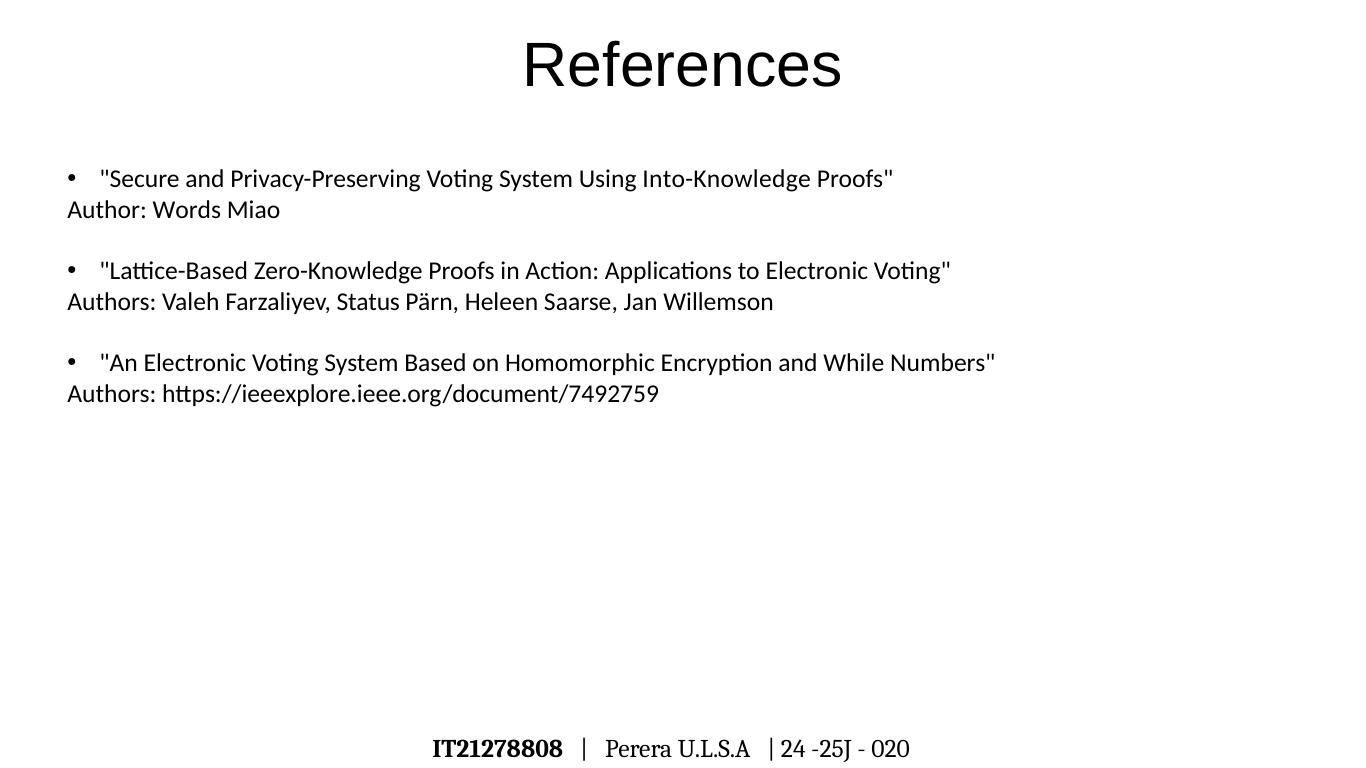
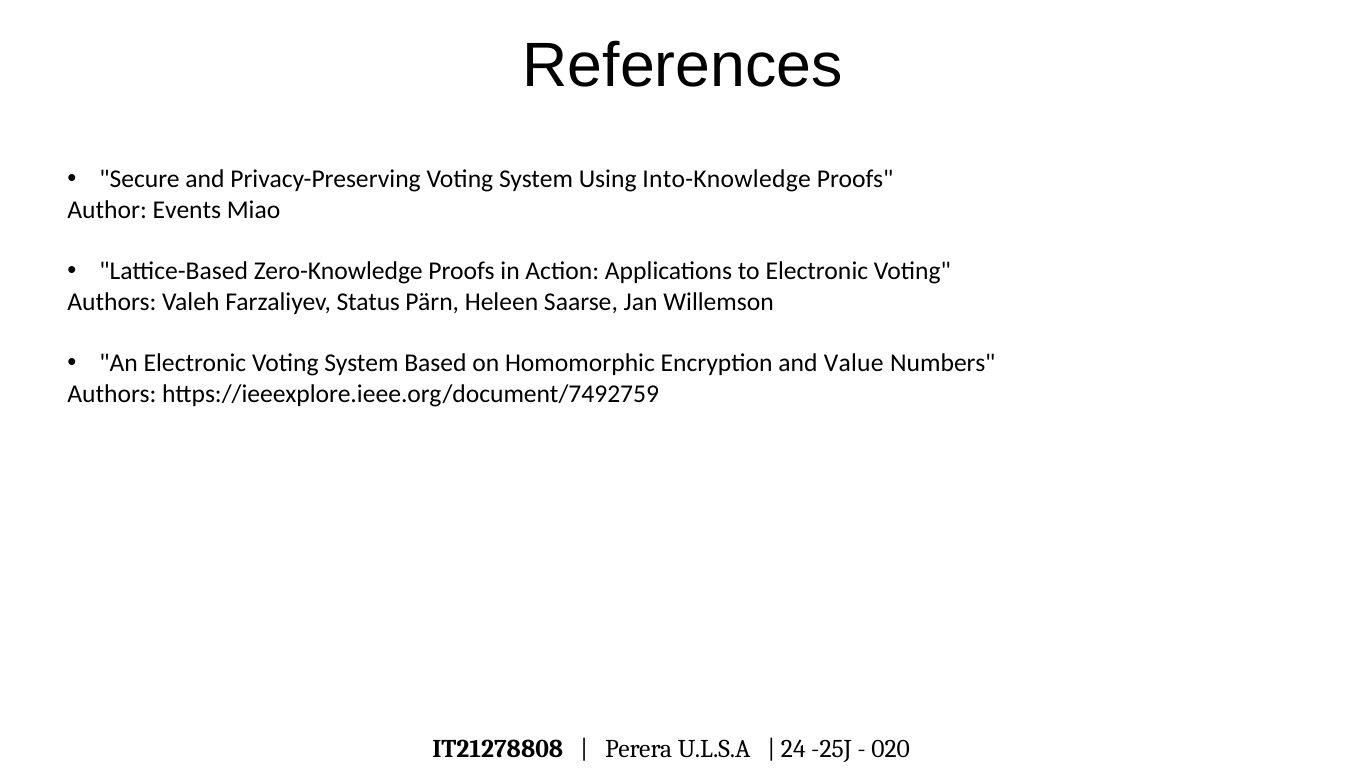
Words: Words -> Events
While: While -> Value
